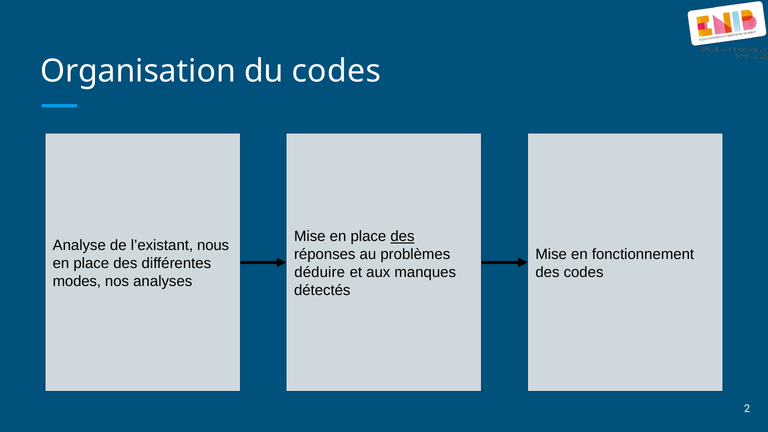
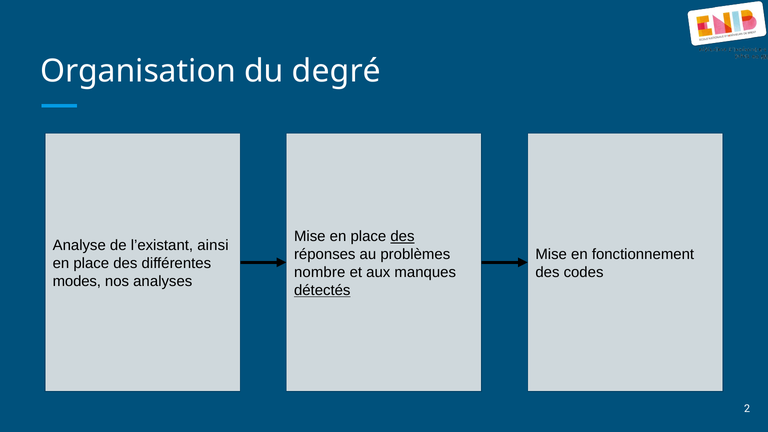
du codes: codes -> degré
nous: nous -> ainsi
déduire: déduire -> nombre
détectés underline: none -> present
